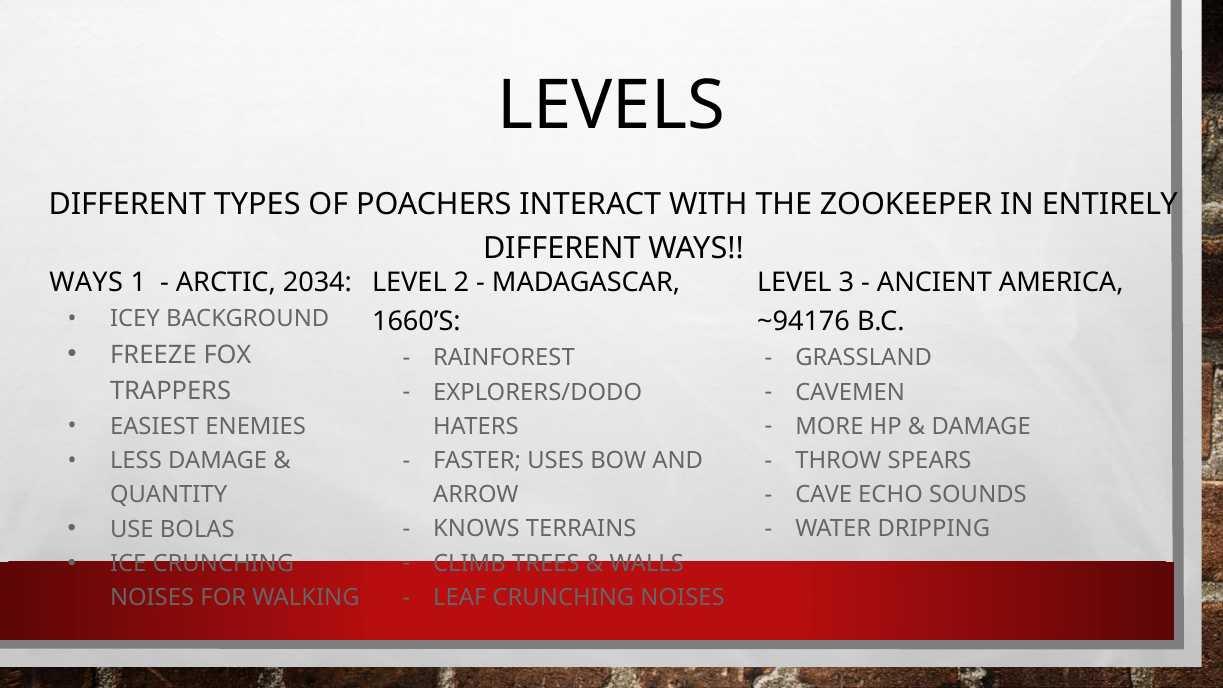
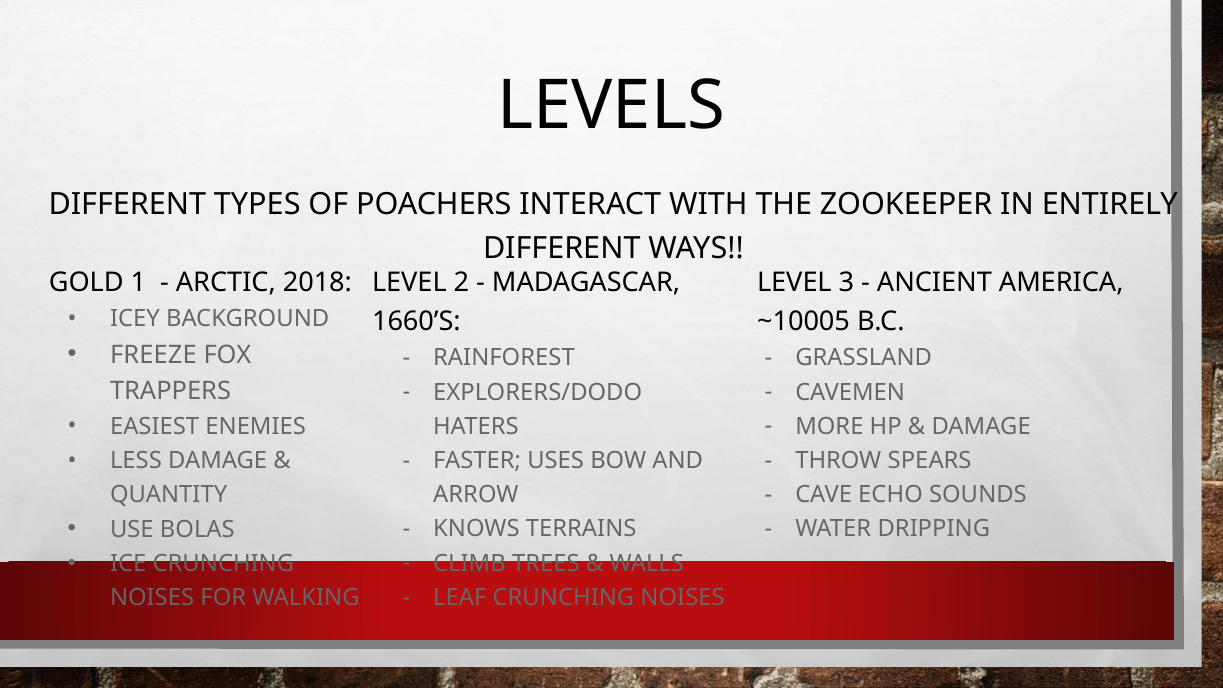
WAYS at (86, 283): WAYS -> GOLD
2034: 2034 -> 2018
~94176: ~94176 -> ~10005
